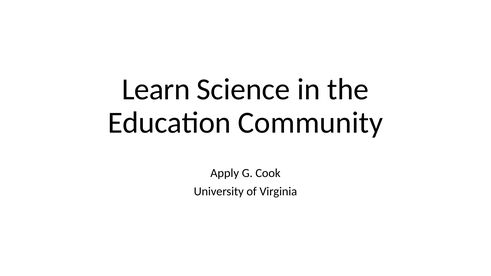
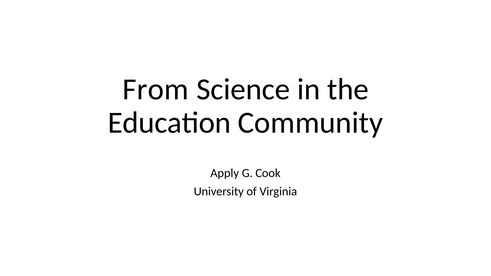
Learn: Learn -> From
